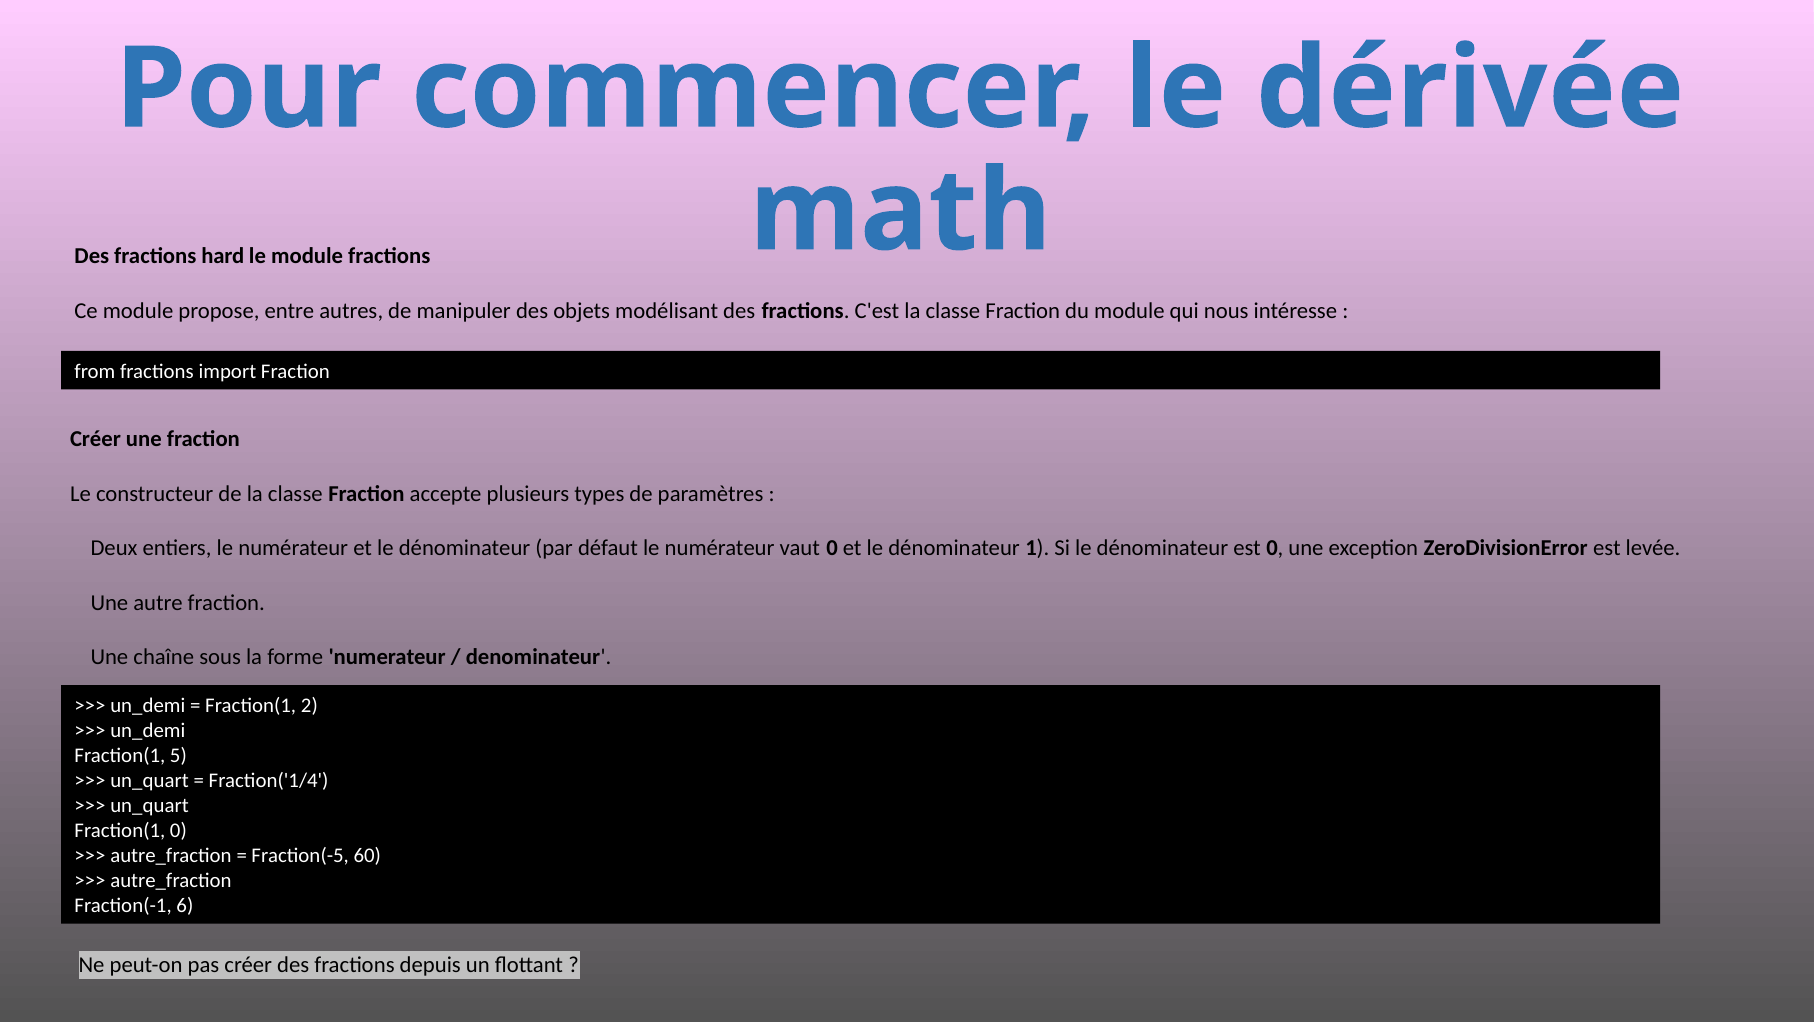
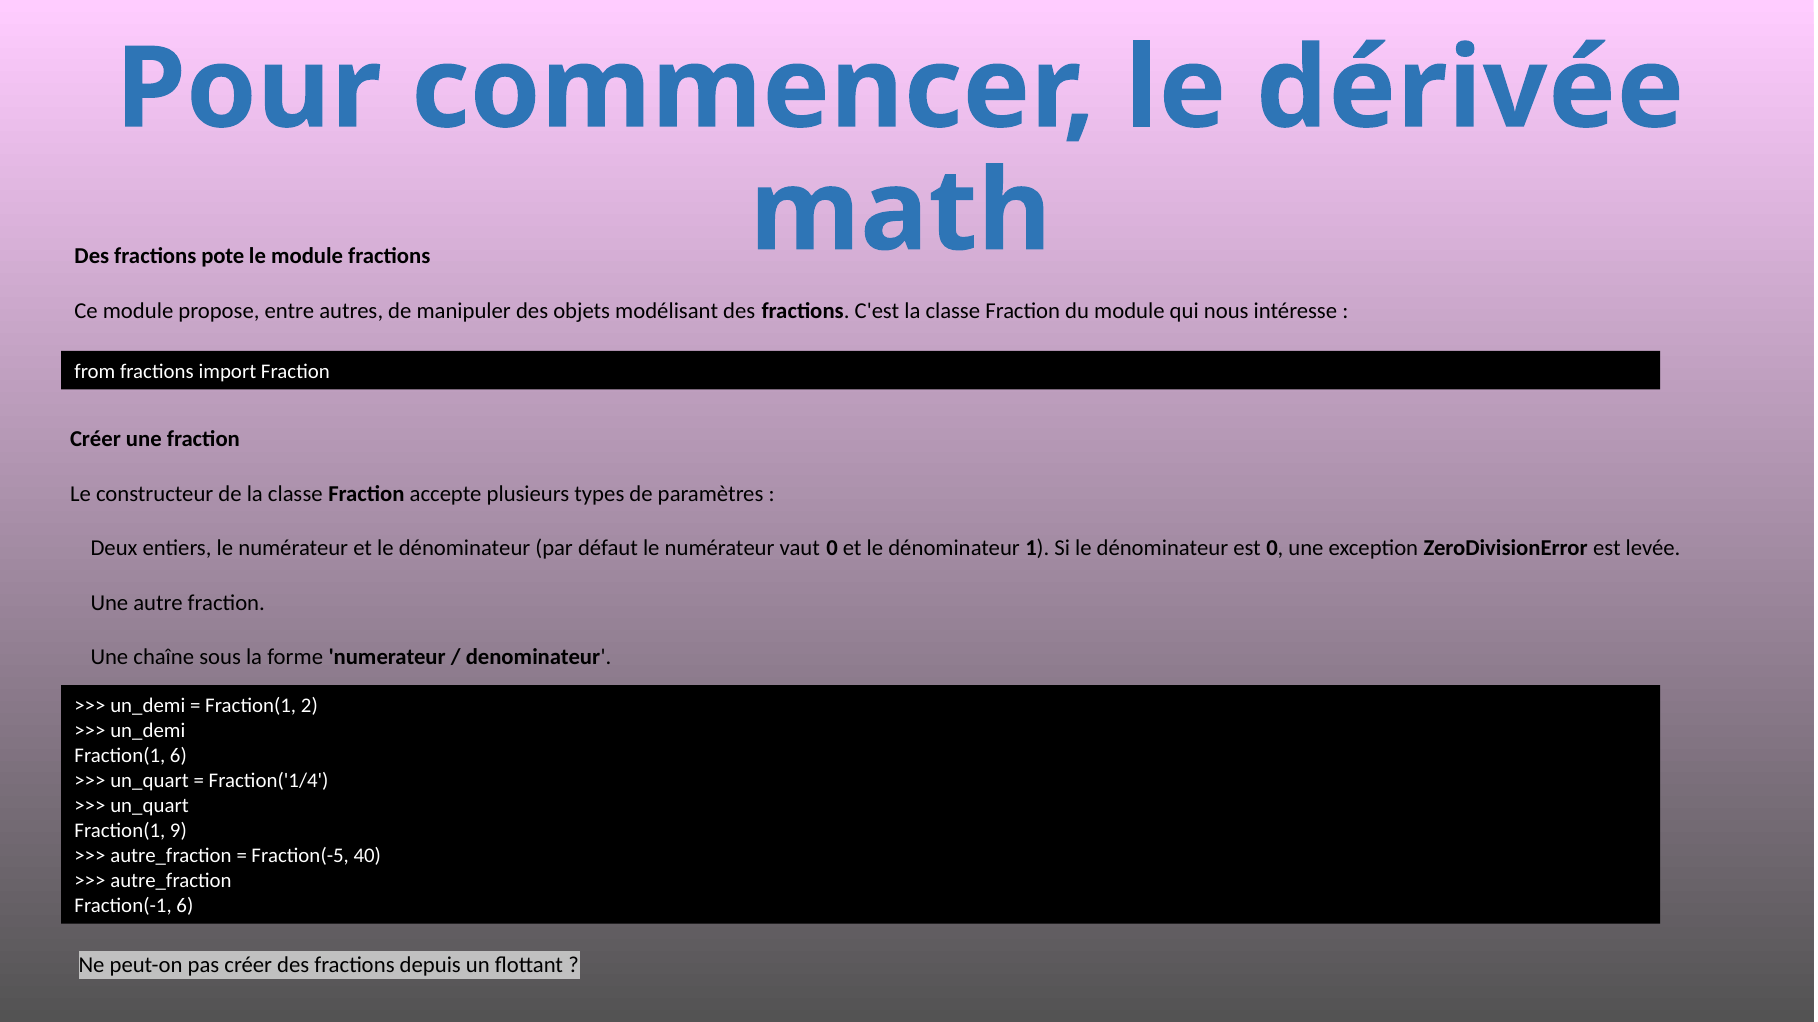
hard: hard -> pote
Fraction(1 5: 5 -> 6
Fraction(1 0: 0 -> 9
60: 60 -> 40
